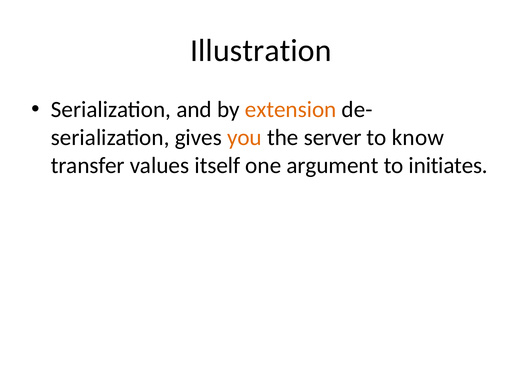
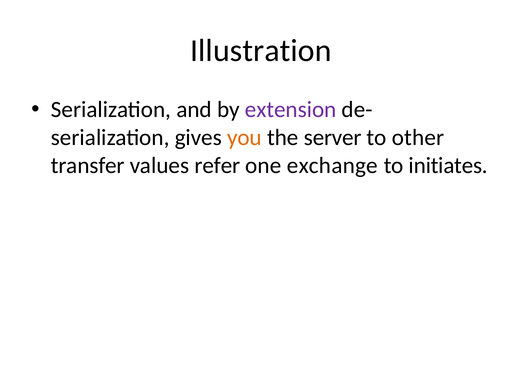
extension colour: orange -> purple
know: know -> other
itself: itself -> refer
argument: argument -> exchange
